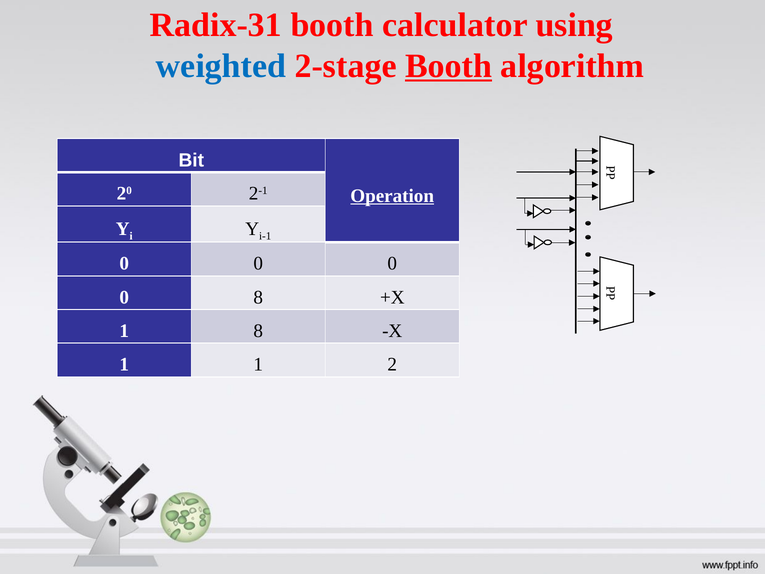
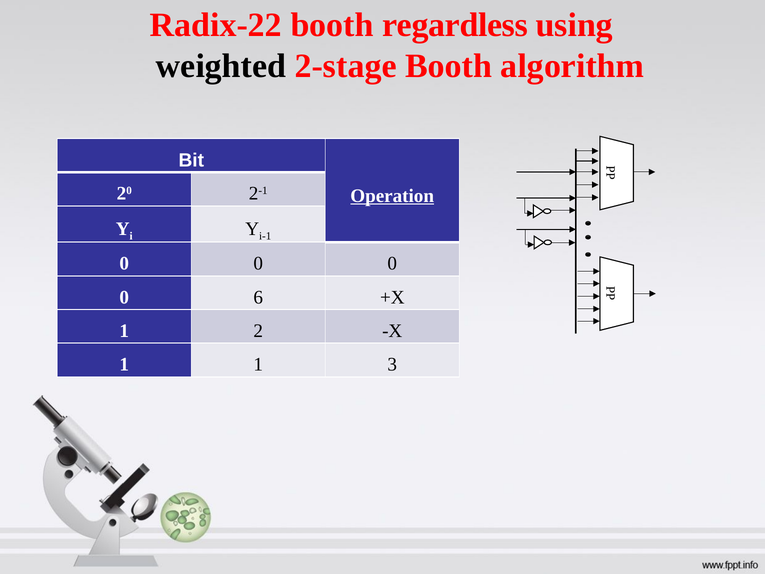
Radix-31: Radix-31 -> Radix-22
calculator: calculator -> regardless
weighted colour: blue -> black
Booth at (449, 66) underline: present -> none
0 8: 8 -> 6
1 8: 8 -> 2
2: 2 -> 3
